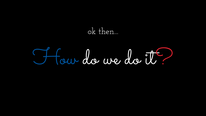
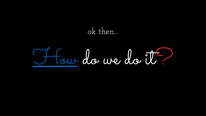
How underline: none -> present
